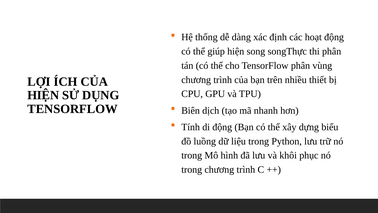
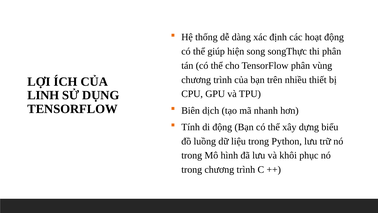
HIỆN at (43, 95): HIỆN -> LINH
